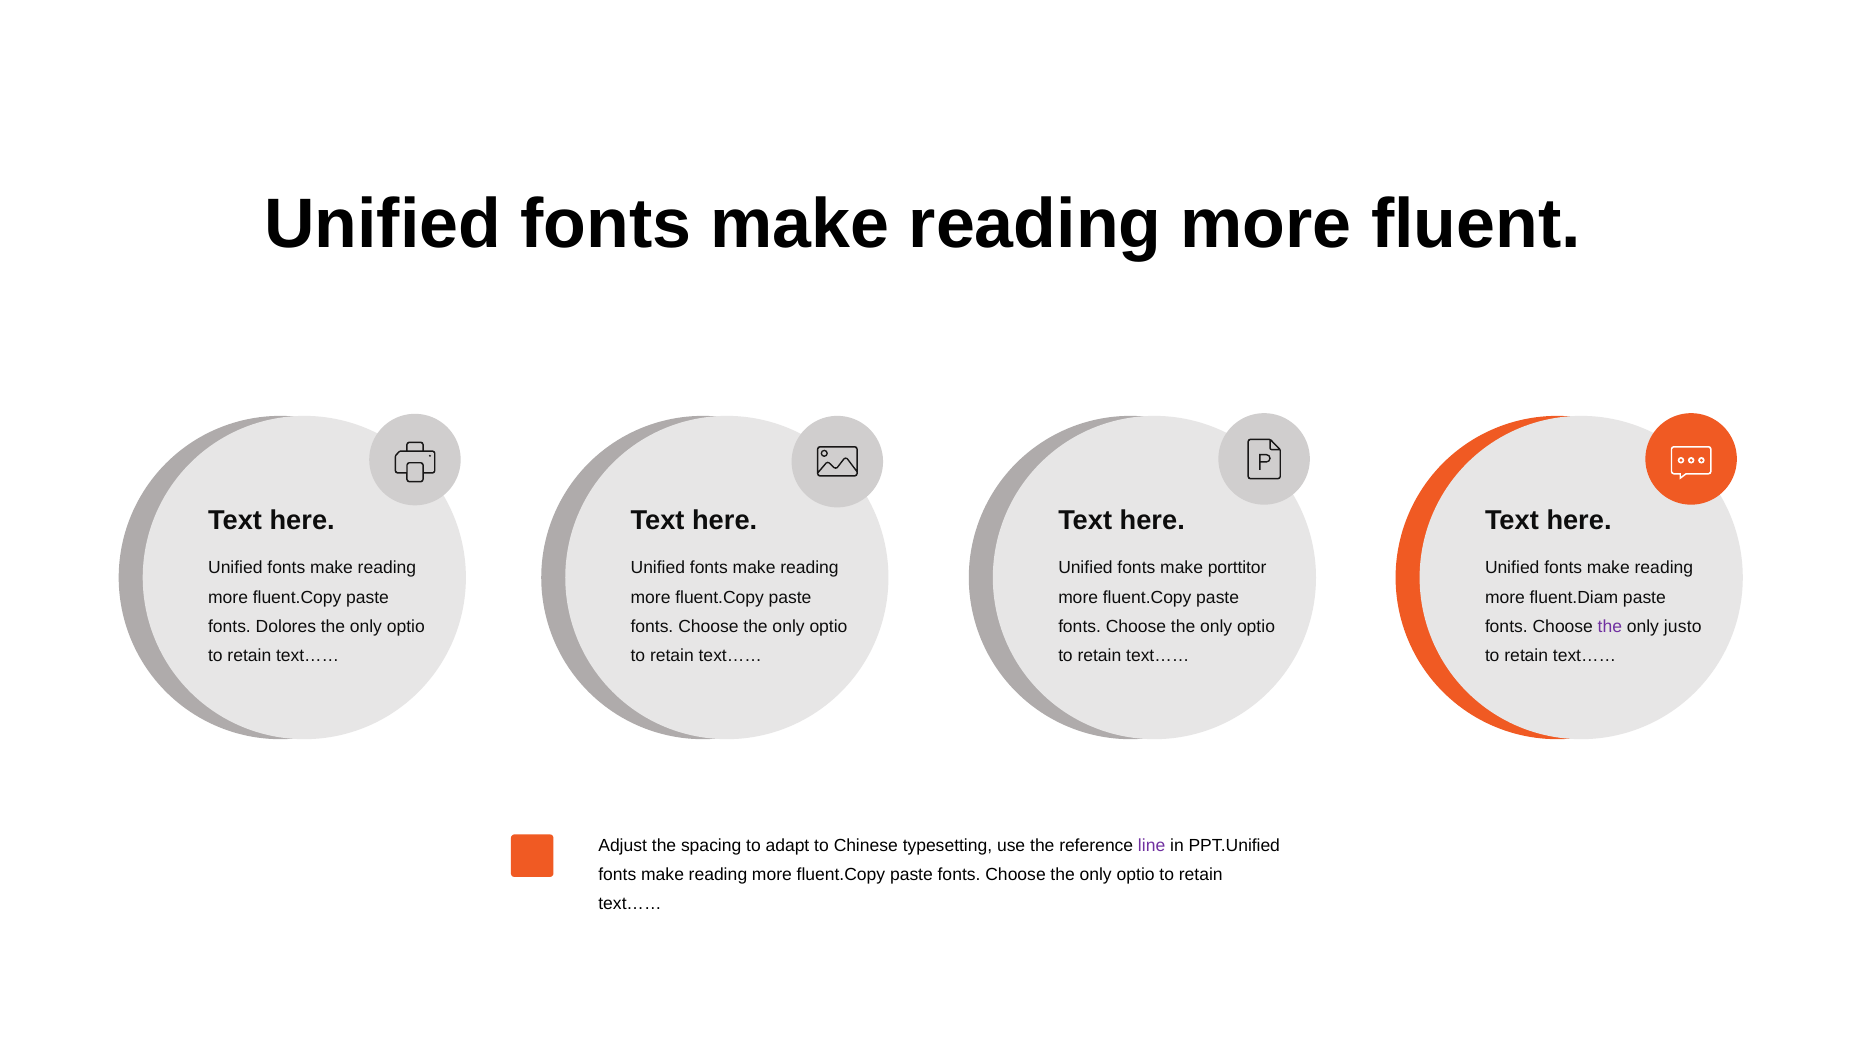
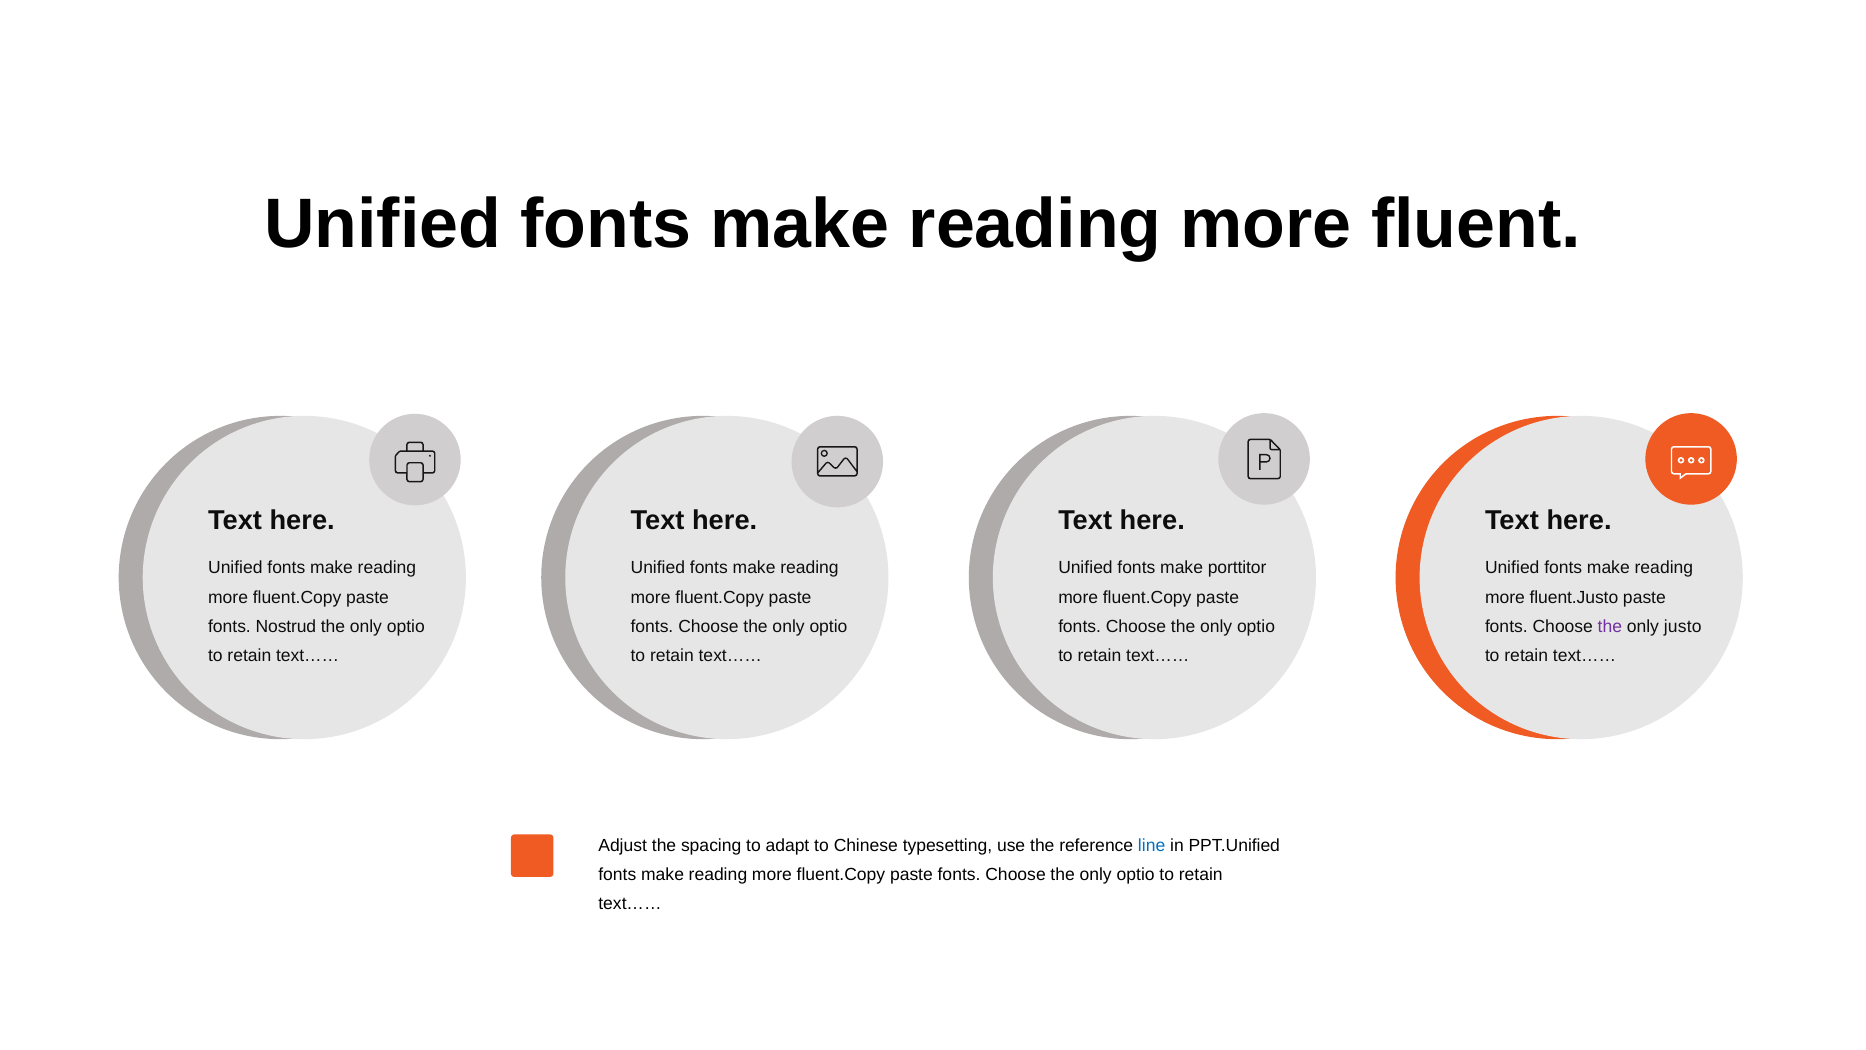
fluent.Diam: fluent.Diam -> fluent.Justo
Dolores: Dolores -> Nostrud
line colour: purple -> blue
